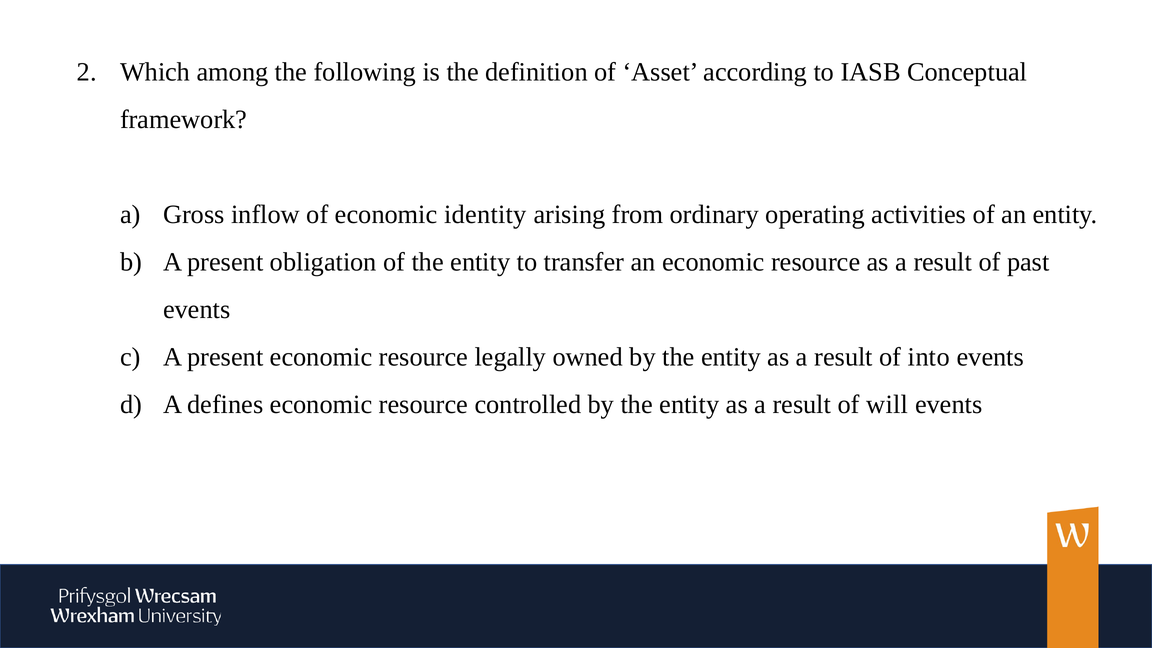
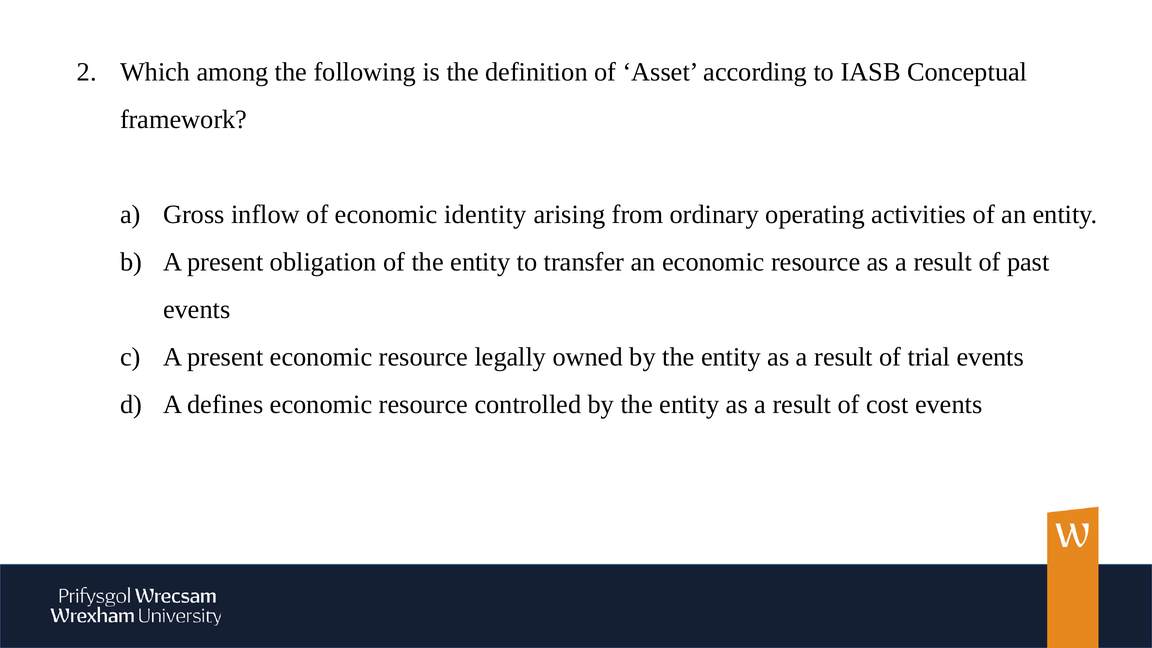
into: into -> trial
will: will -> cost
